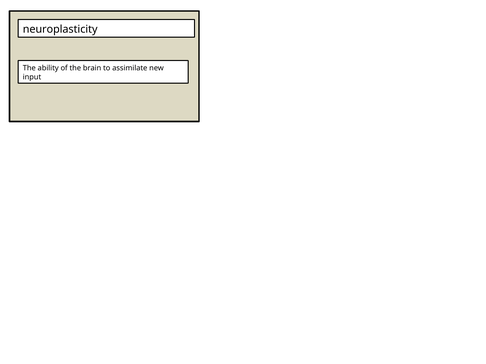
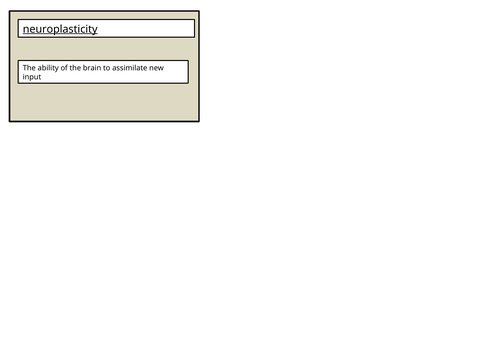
neuroplasticity underline: none -> present
